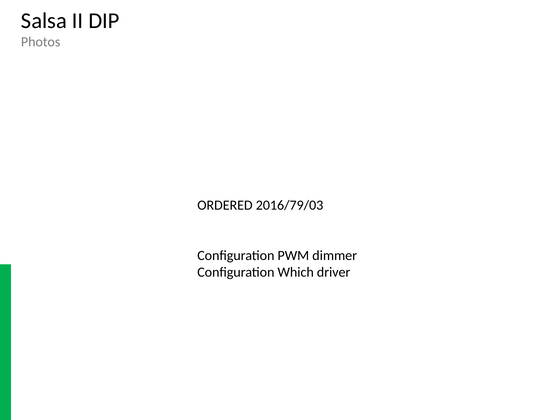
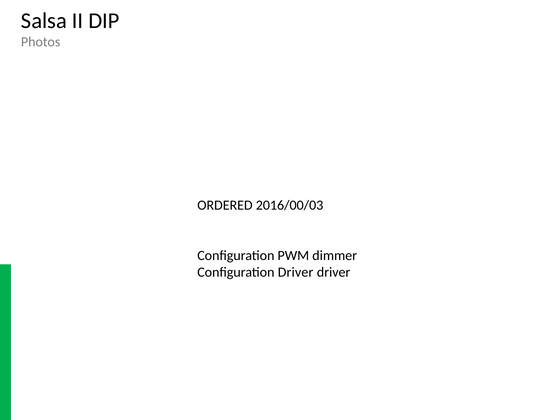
2016/79/03: 2016/79/03 -> 2016/00/03
Configuration Which: Which -> Driver
